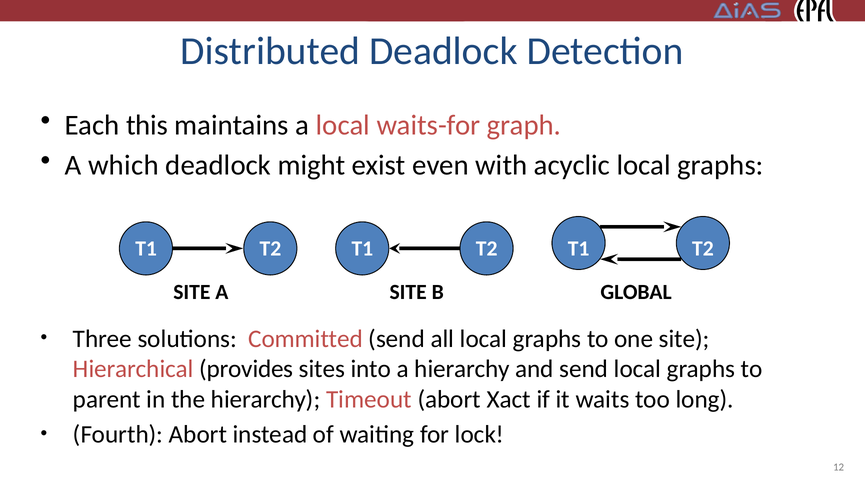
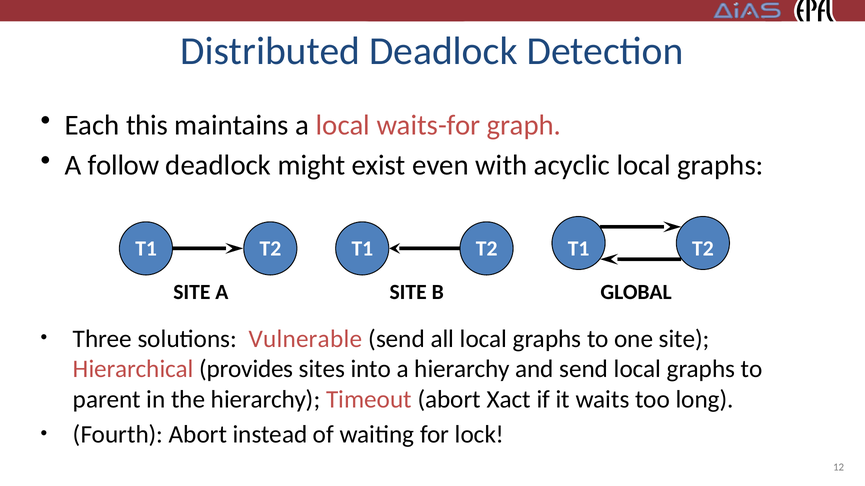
which: which -> follow
Committed: Committed -> Vulnerable
